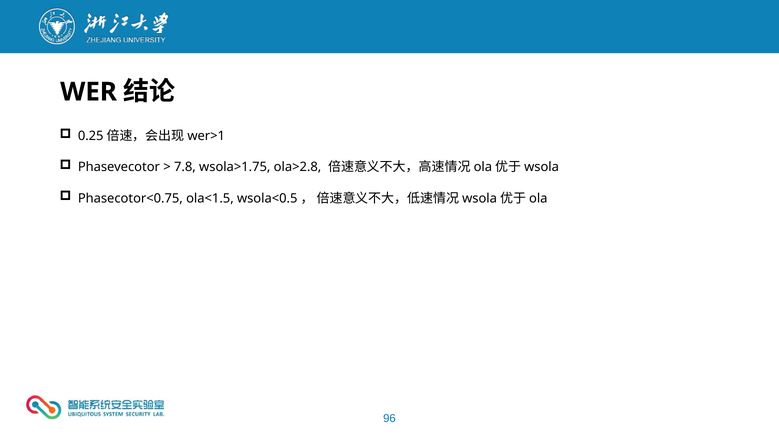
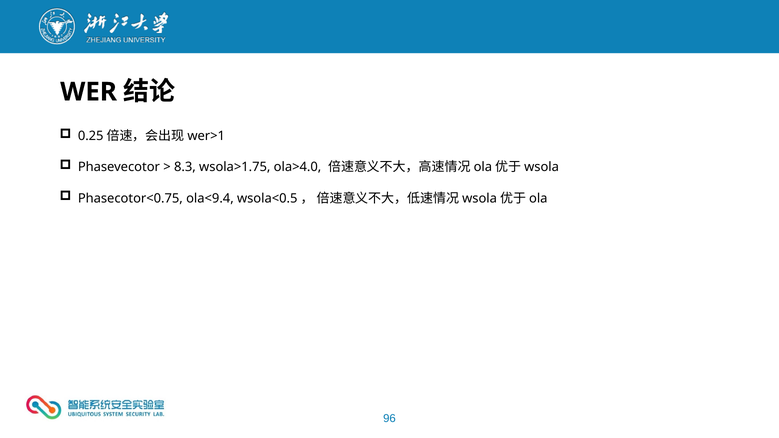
7.8: 7.8 -> 8.3
ola>2.8: ola>2.8 -> ola>4.0
ola<1.5: ola<1.5 -> ola<9.4
